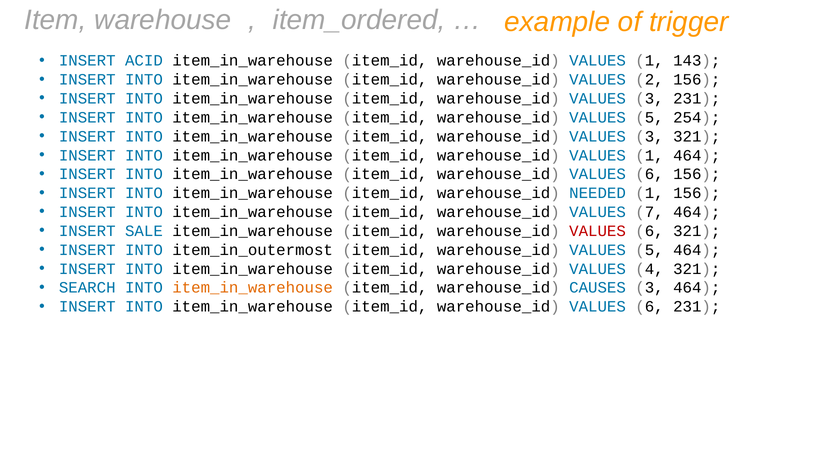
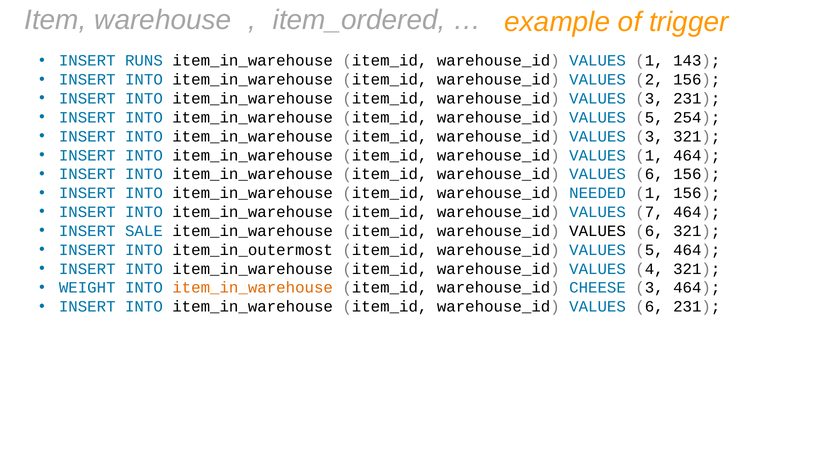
ACID: ACID -> RUNS
VALUES at (598, 231) colour: red -> black
SEARCH: SEARCH -> WEIGHT
CAUSES: CAUSES -> CHEESE
